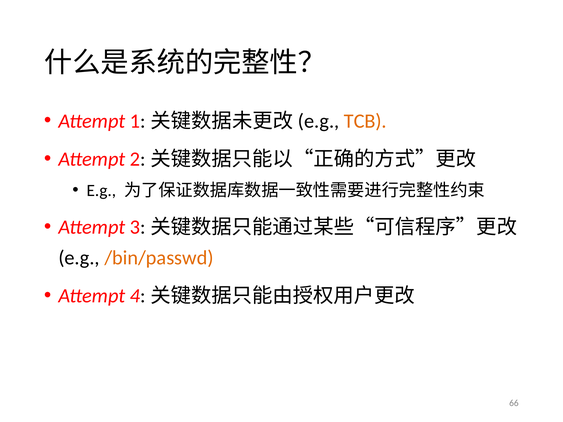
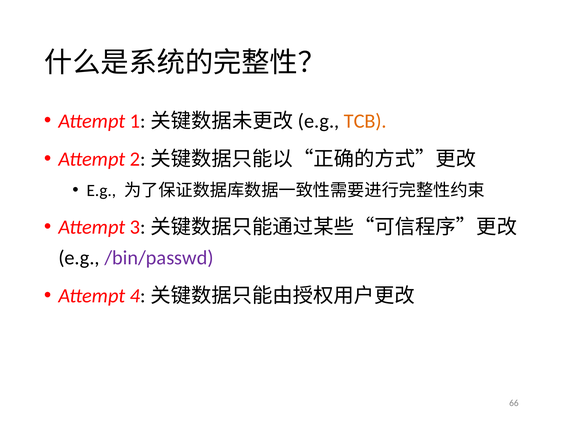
/bin/passwd colour: orange -> purple
